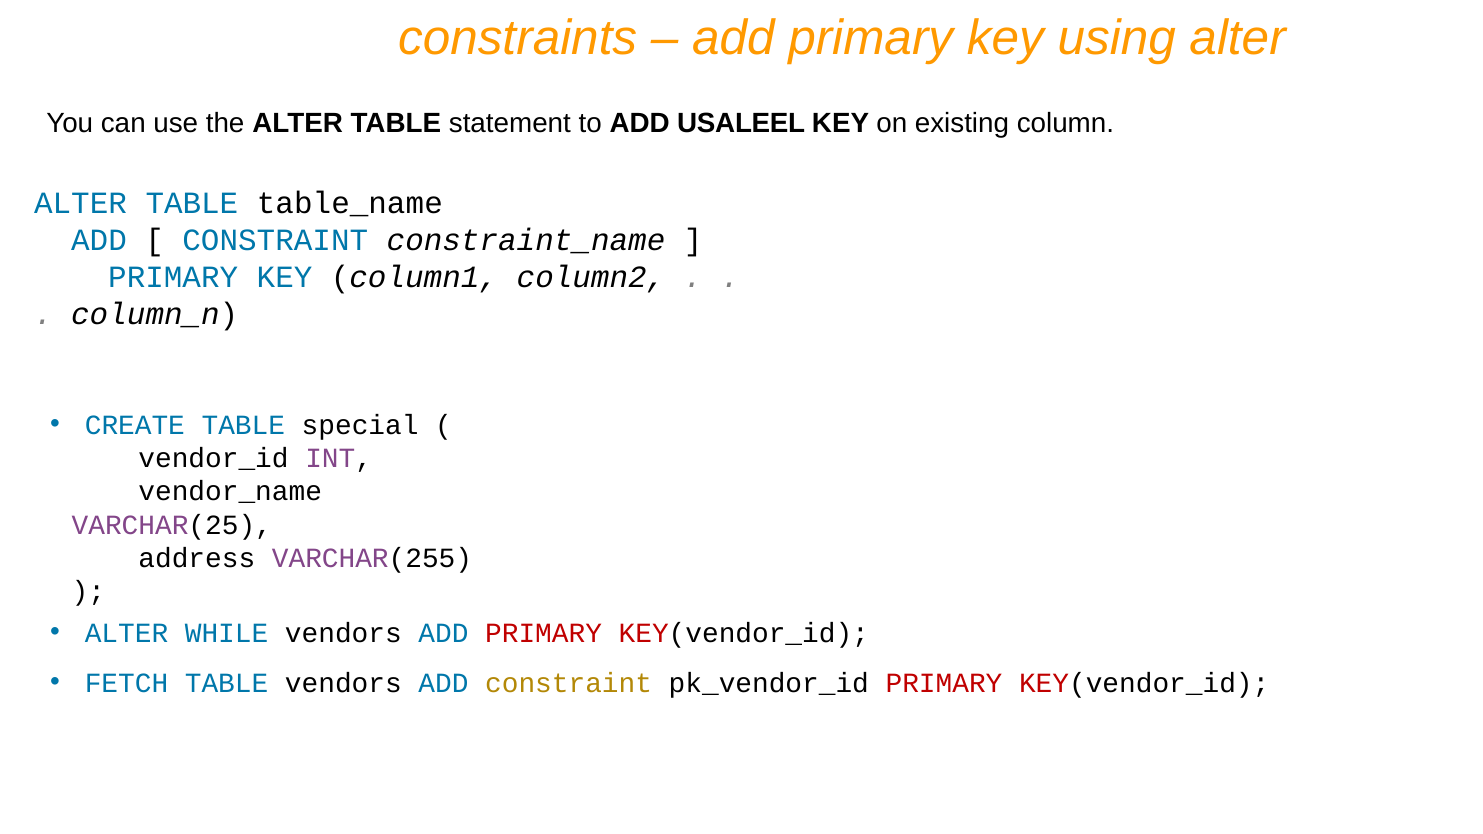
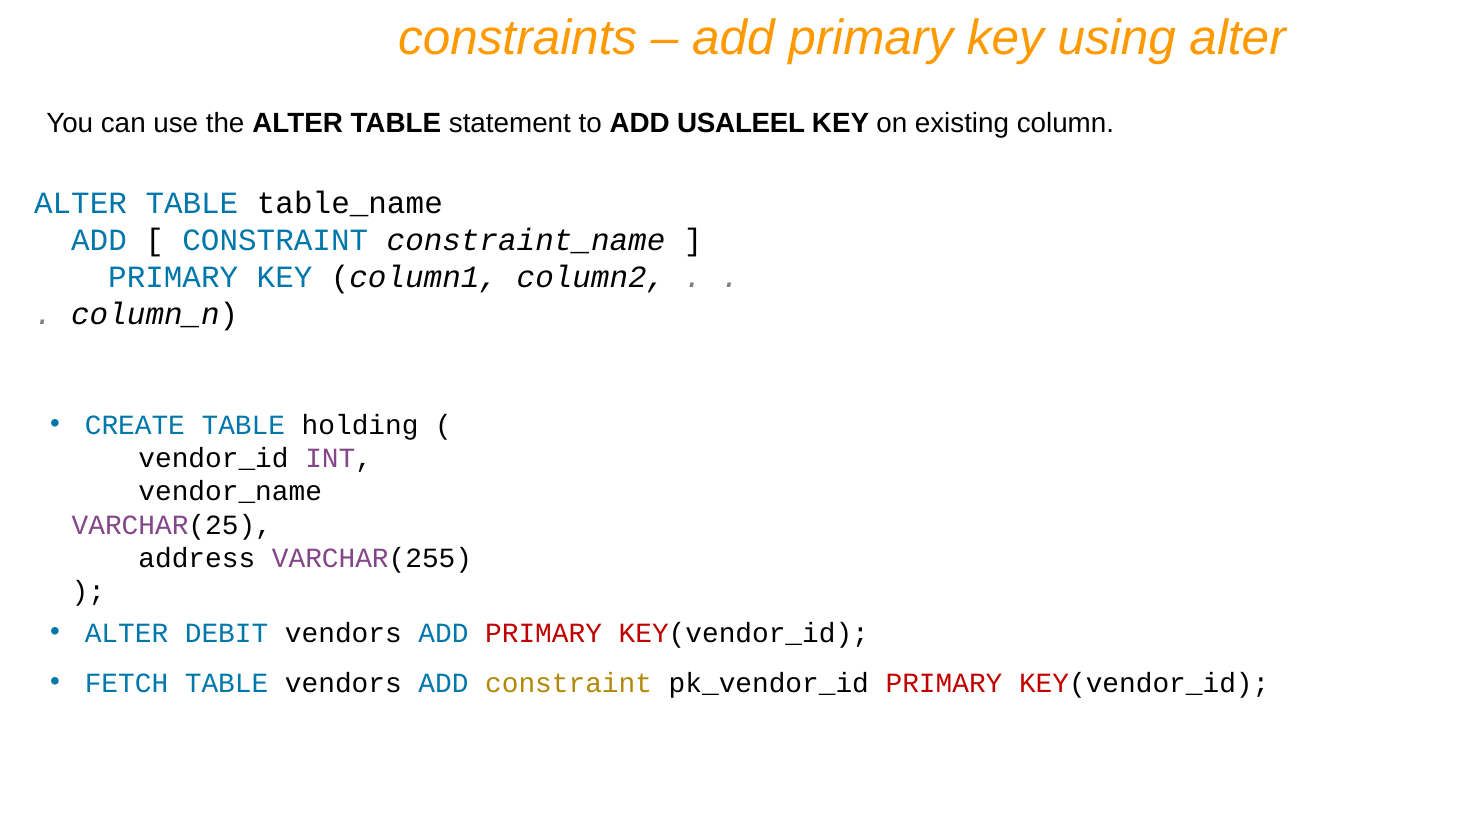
special: special -> holding
WHILE: WHILE -> DEBIT
